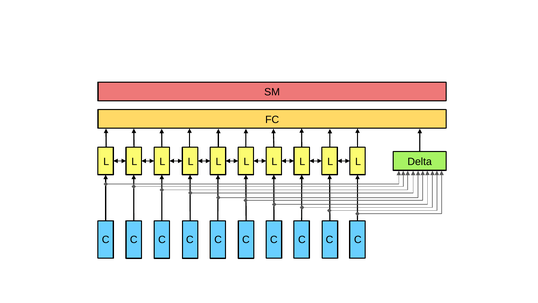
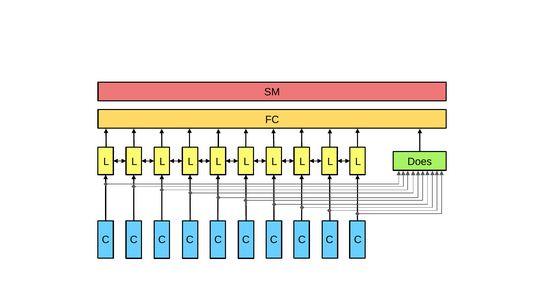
Delta: Delta -> Does
